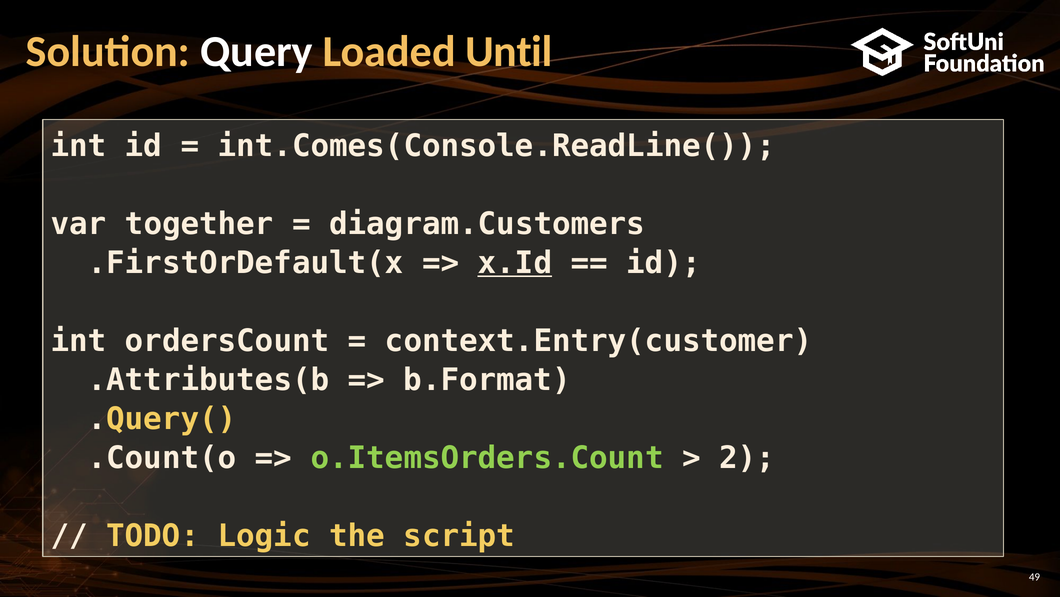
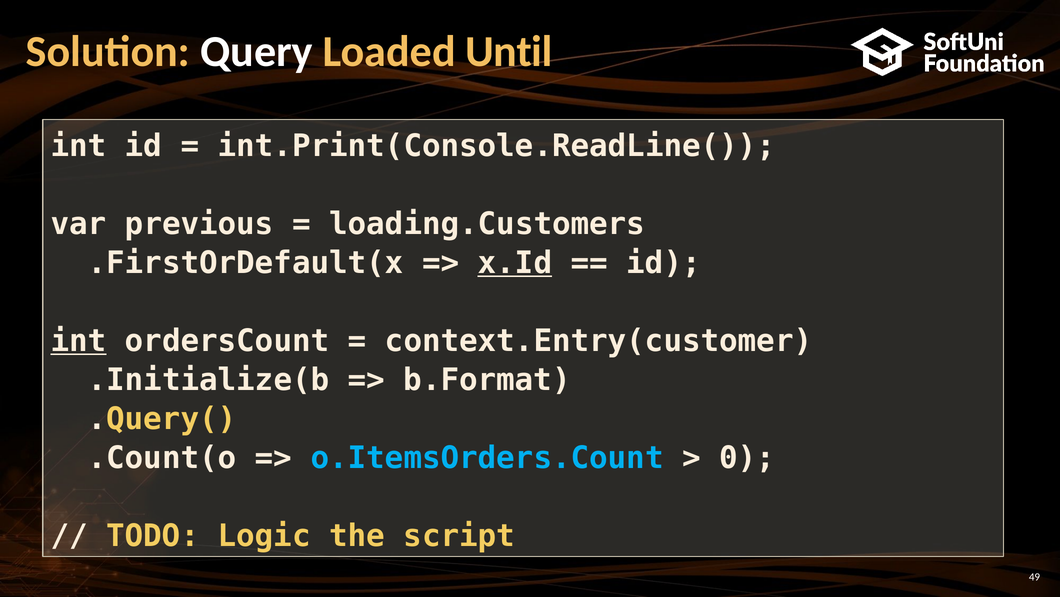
int.Comes(Console.ReadLine(: int.Comes(Console.ReadLine( -> int.Print(Console.ReadLine(
together: together -> previous
diagram.Customers: diagram.Customers -> loading.Customers
int at (79, 341) underline: none -> present
.Attributes(b: .Attributes(b -> .Initialize(b
o.ItemsOrders.Count colour: light green -> light blue
2: 2 -> 0
